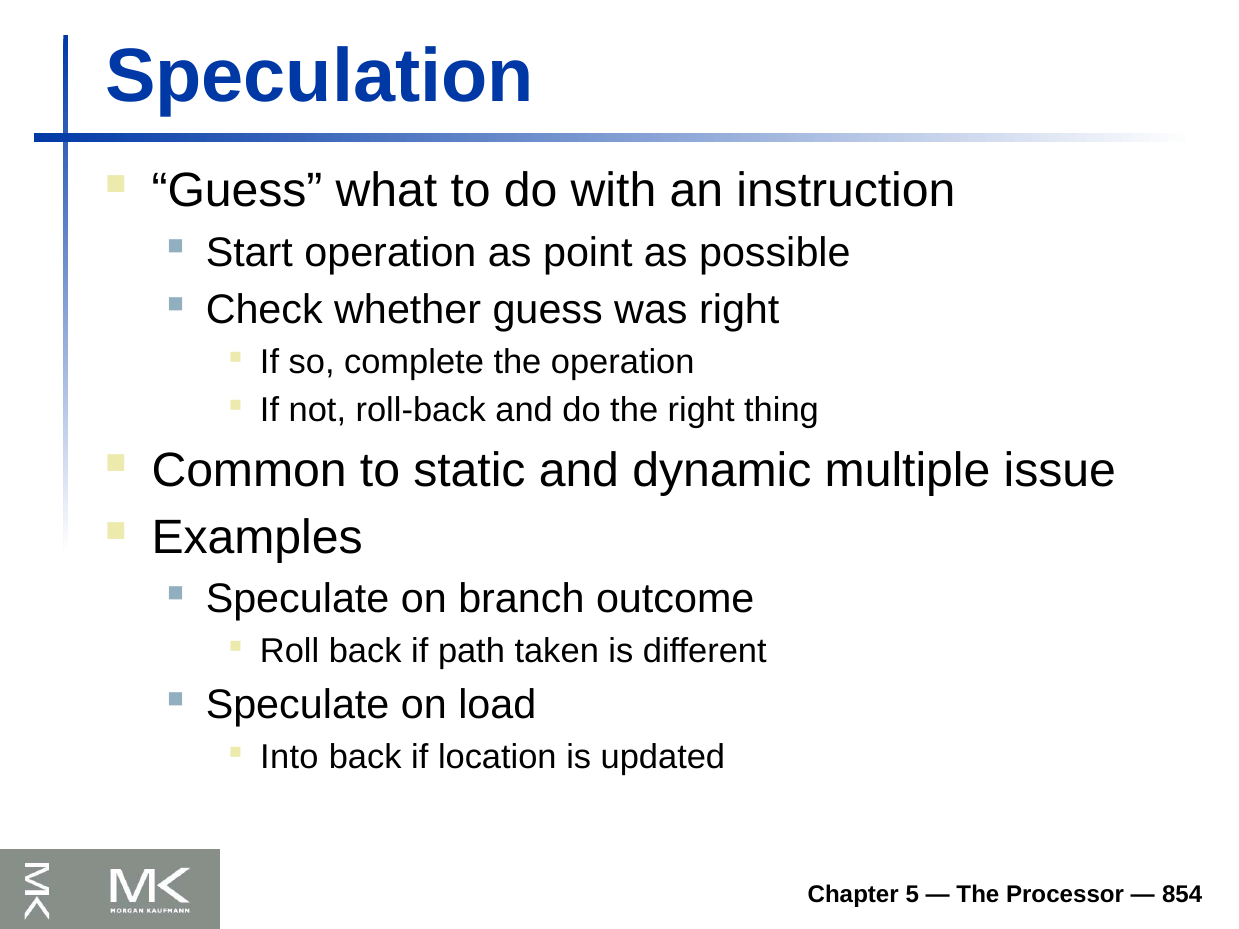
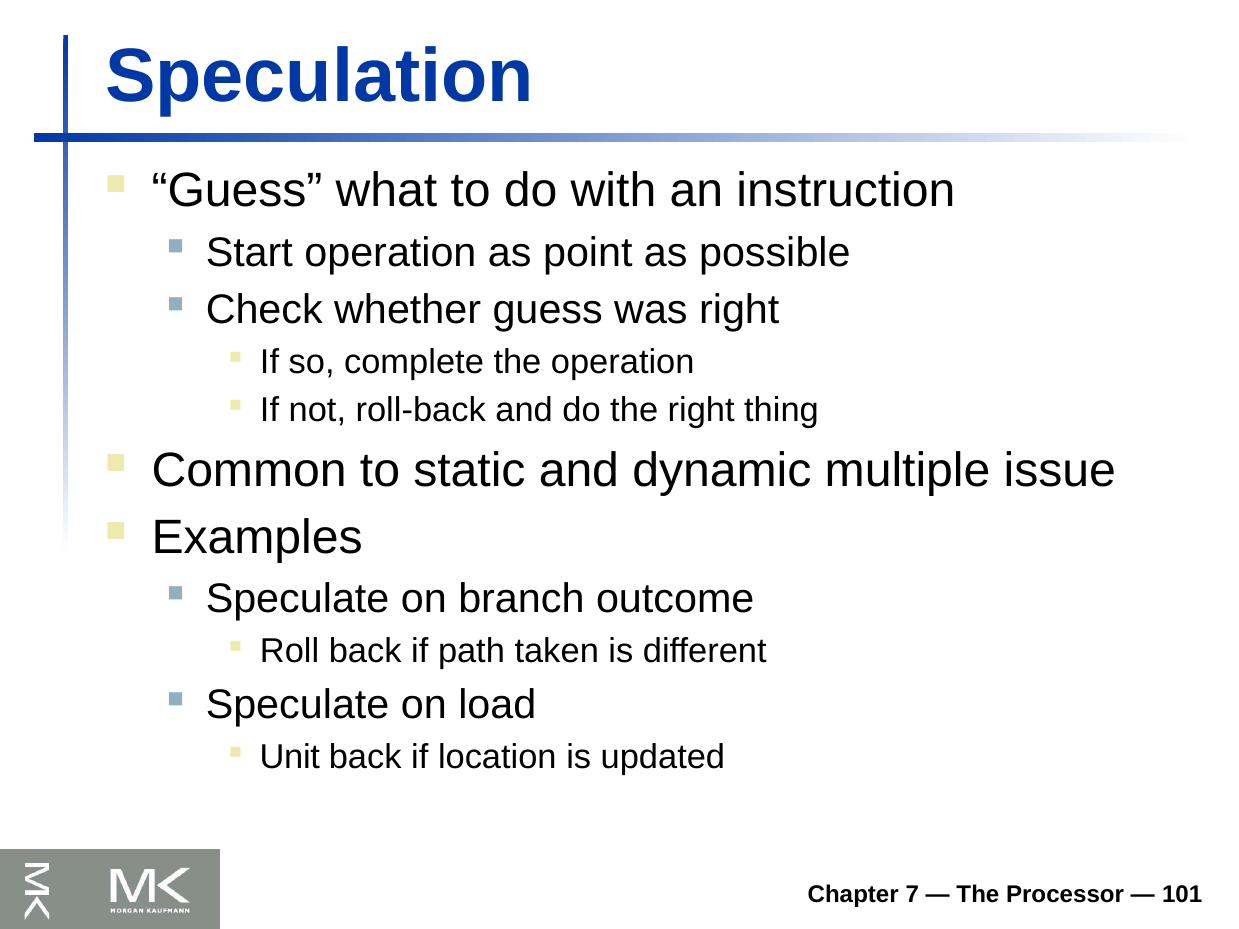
Into: Into -> Unit
5: 5 -> 7
854: 854 -> 101
